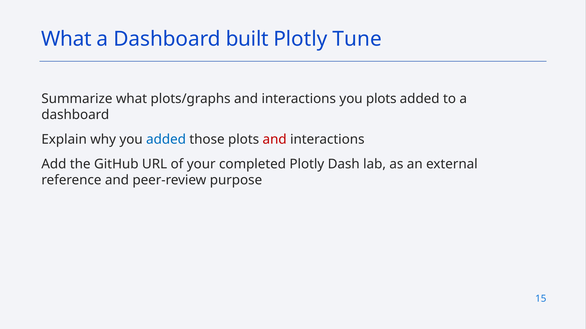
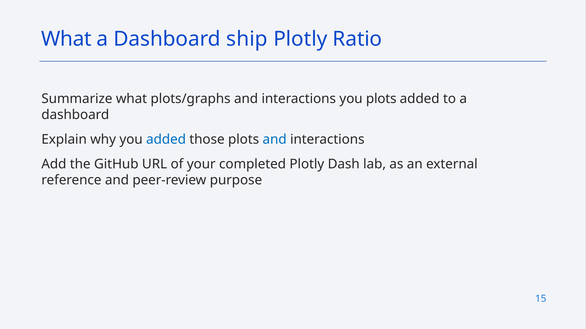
built: built -> ship
Tune: Tune -> Ratio
and at (275, 140) colour: red -> blue
